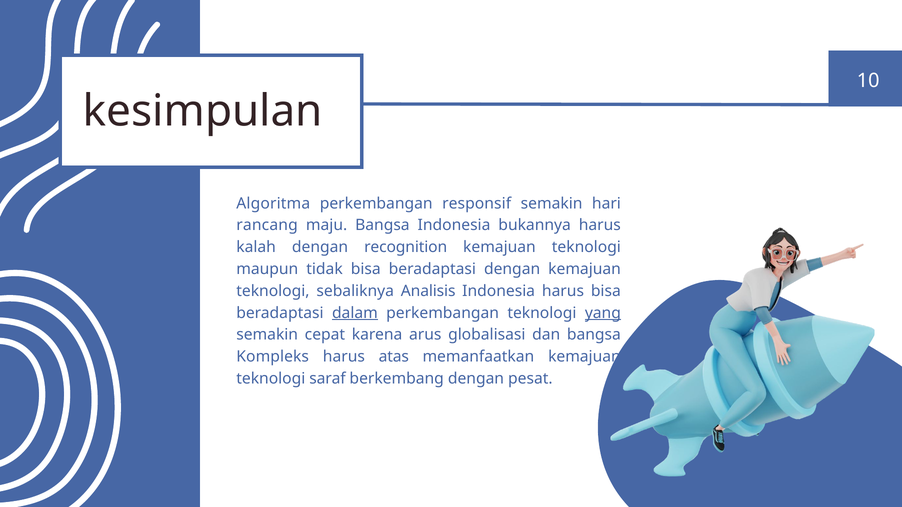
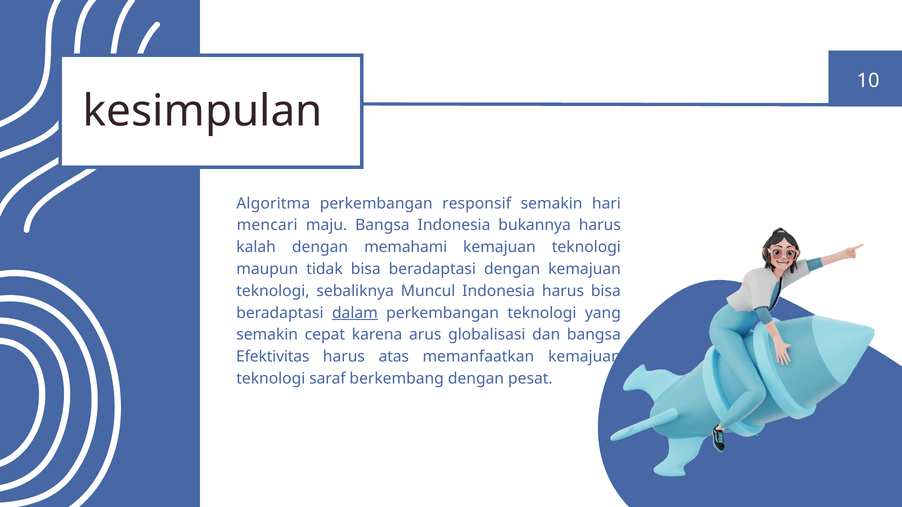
rancang: rancang -> mencari
recognition: recognition -> memahami
Analisis: Analisis -> Muncul
yang underline: present -> none
Kompleks: Kompleks -> Efektivitas
